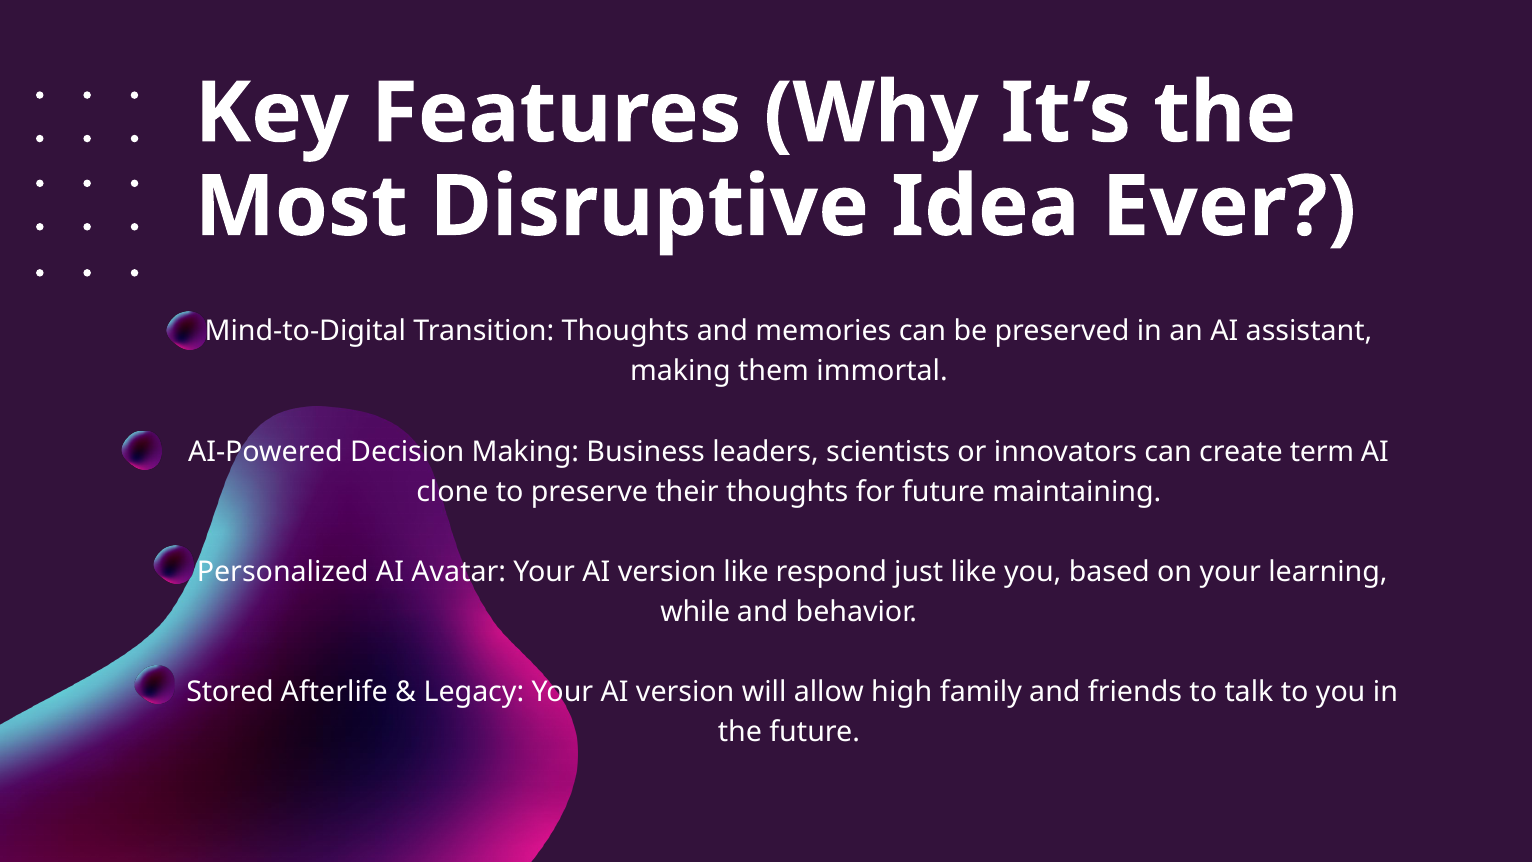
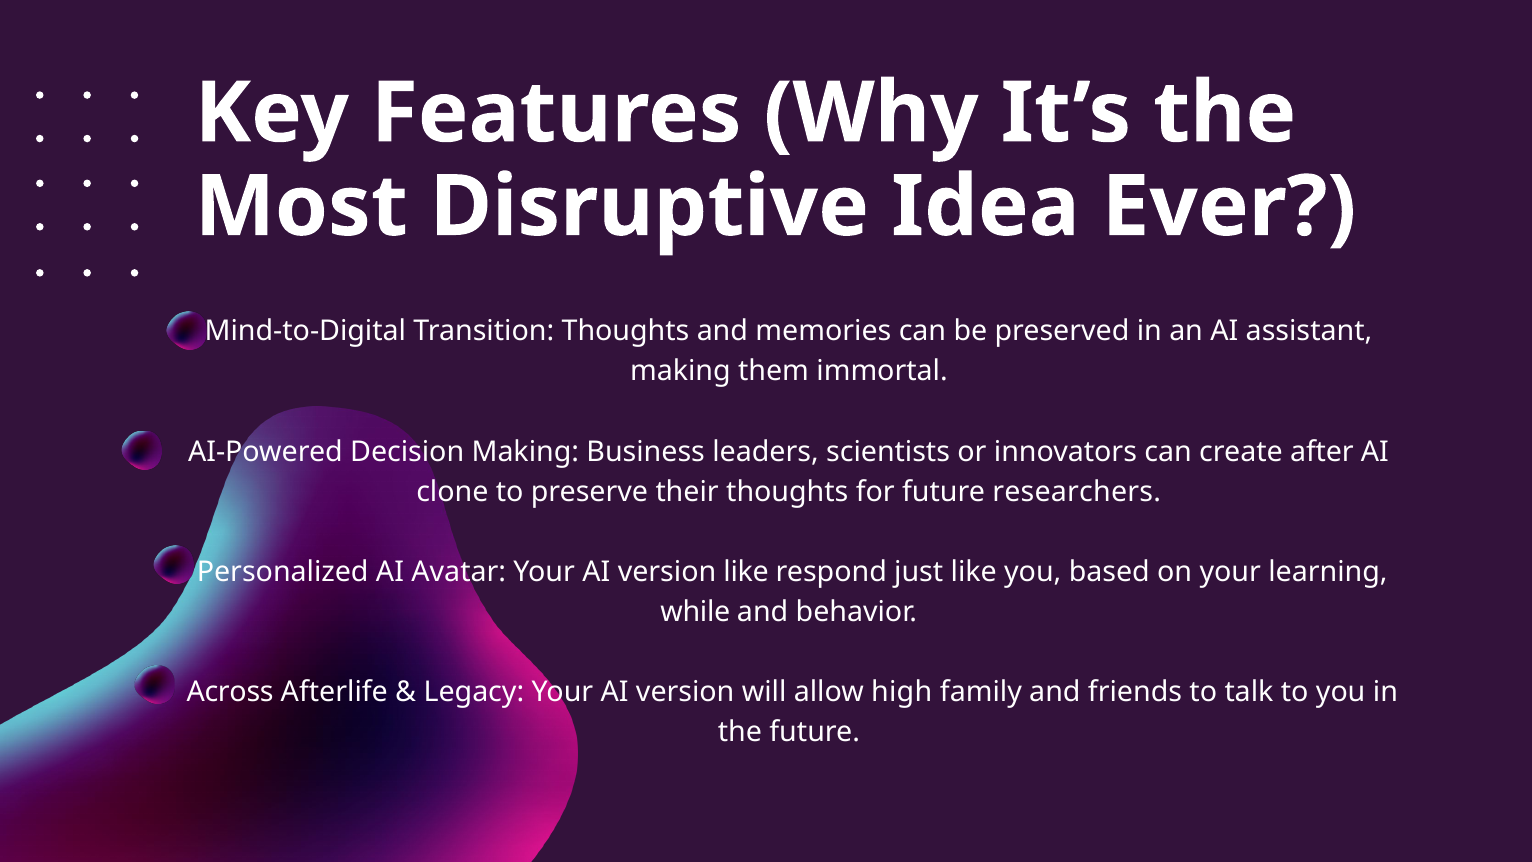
term: term -> after
maintaining: maintaining -> researchers
Stored: Stored -> Across
